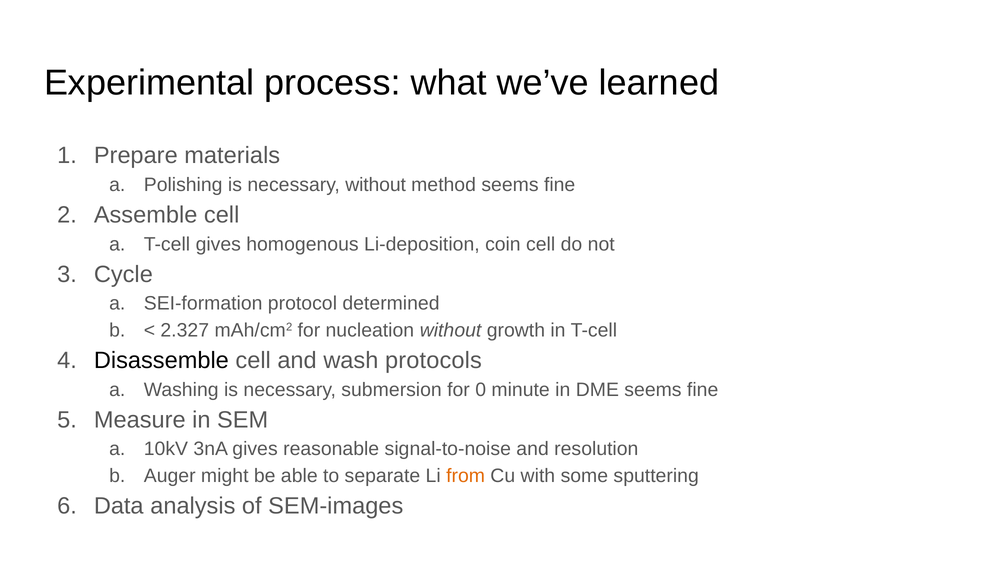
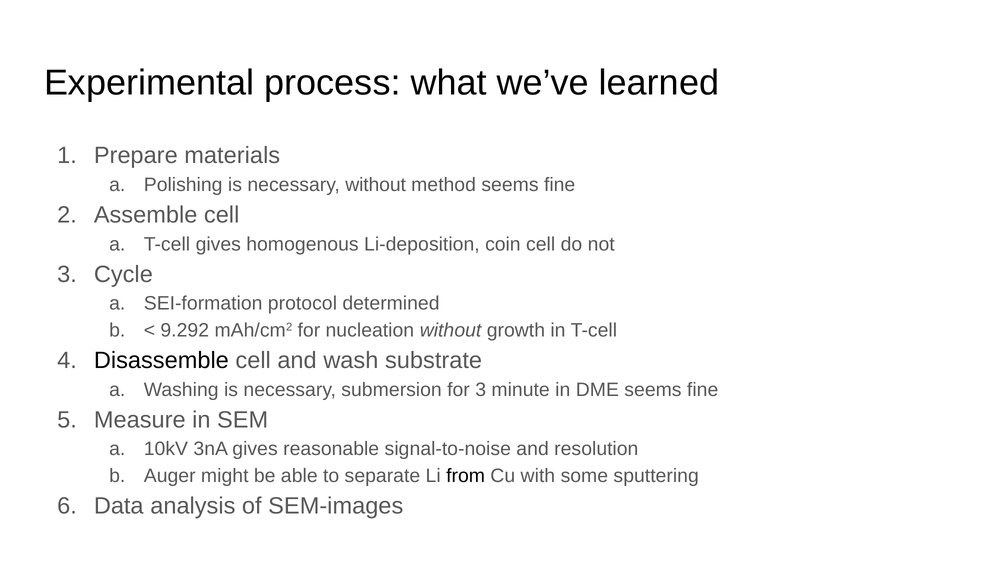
2.327: 2.327 -> 9.292
protocols: protocols -> substrate
for 0: 0 -> 3
from colour: orange -> black
